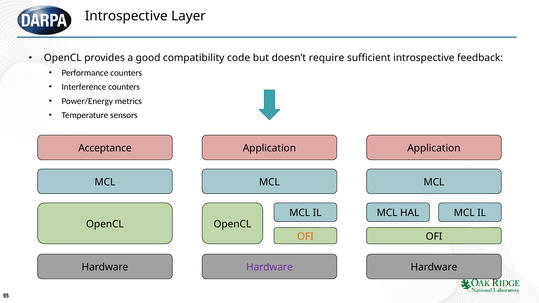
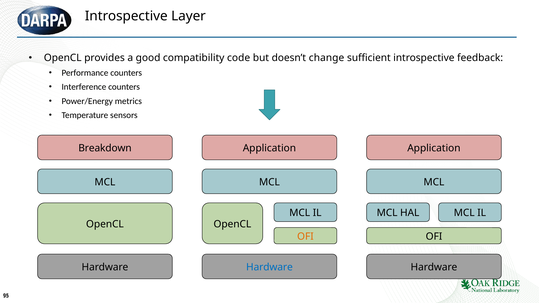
require: require -> change
Acceptance: Acceptance -> Breakdown
Hardware at (269, 267) colour: purple -> blue
